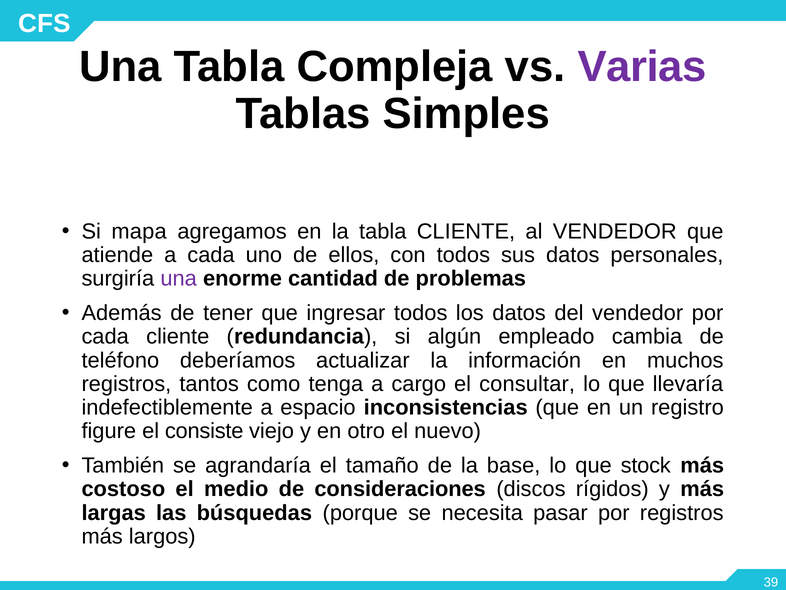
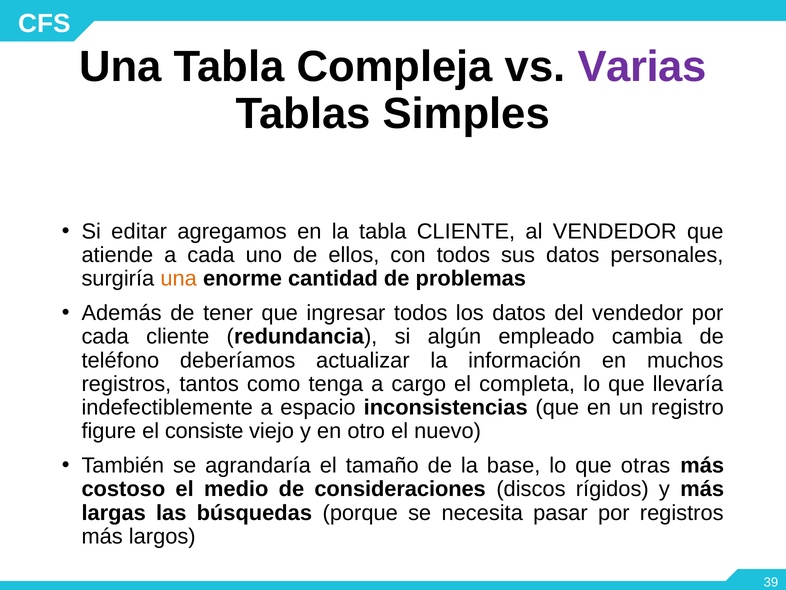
mapa: mapa -> editar
una at (179, 278) colour: purple -> orange
consultar: consultar -> completa
stock: stock -> otras
